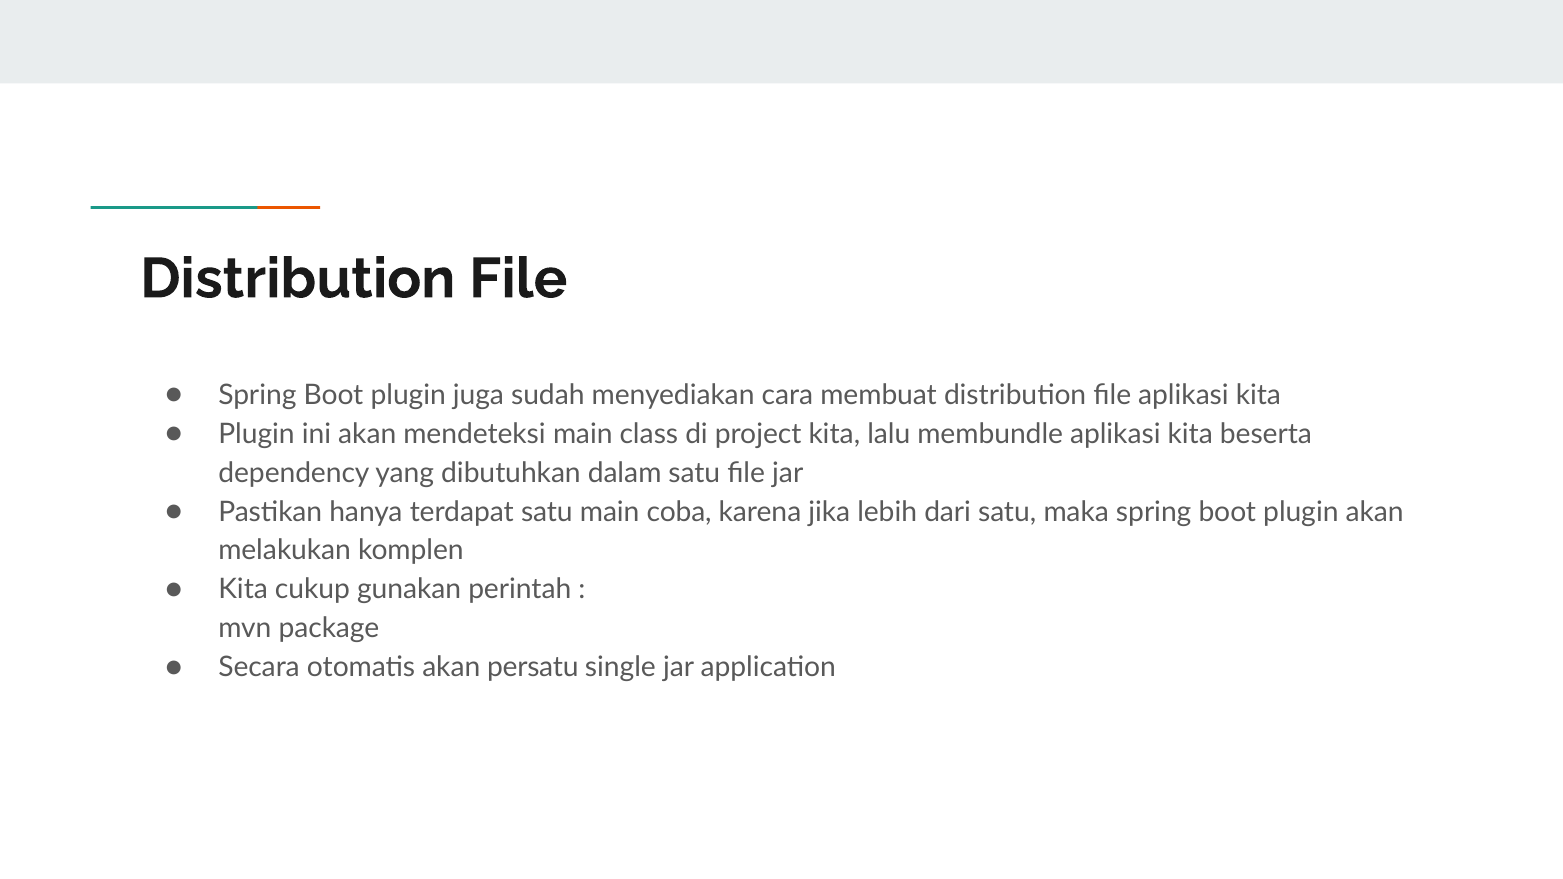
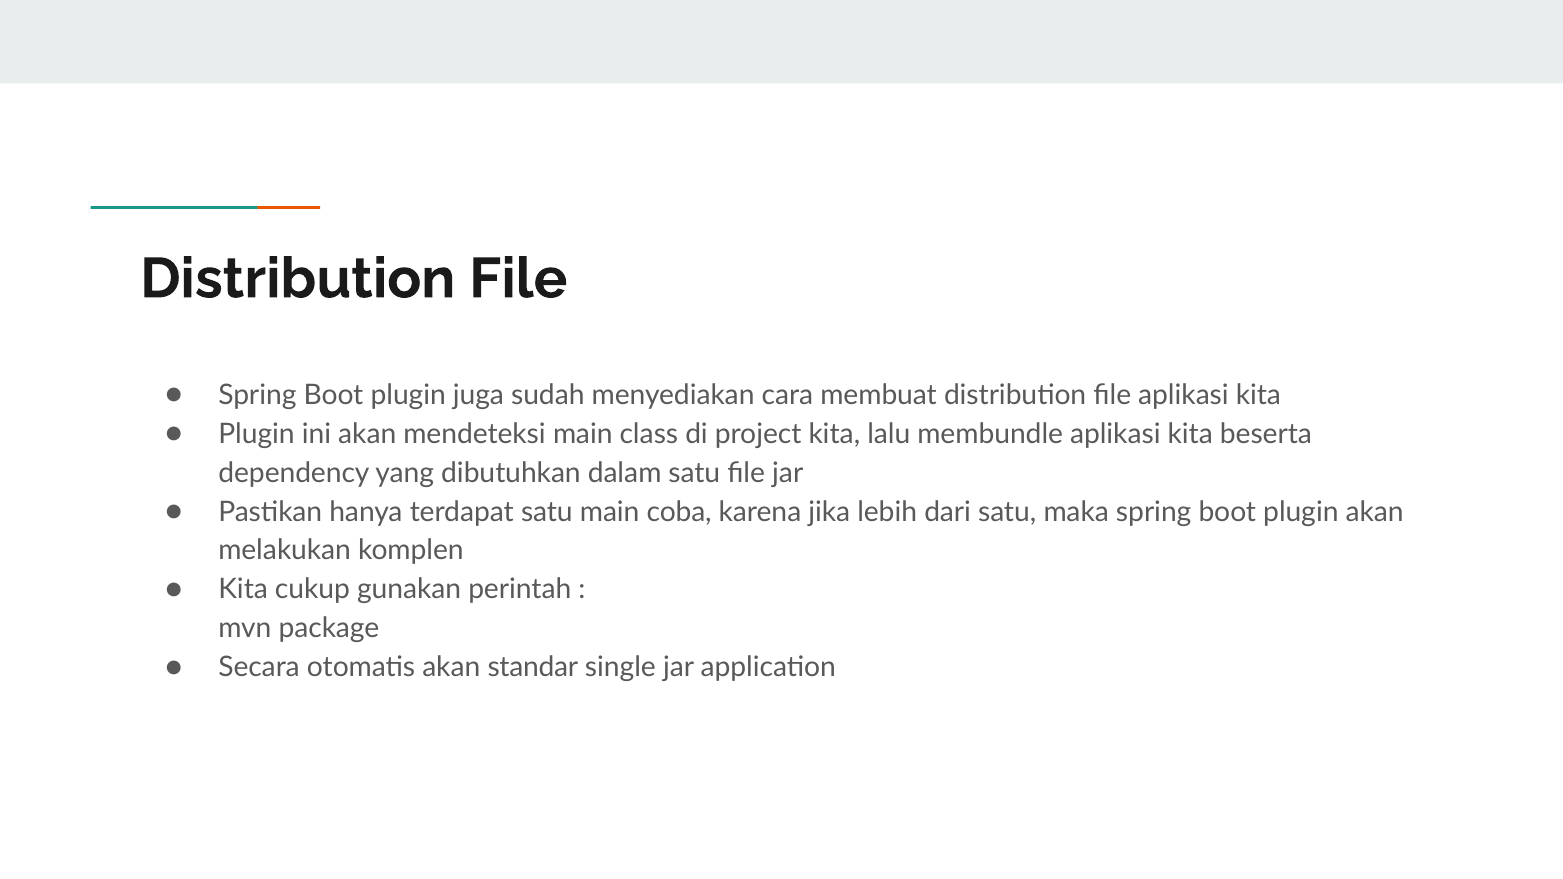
persatu: persatu -> standar
